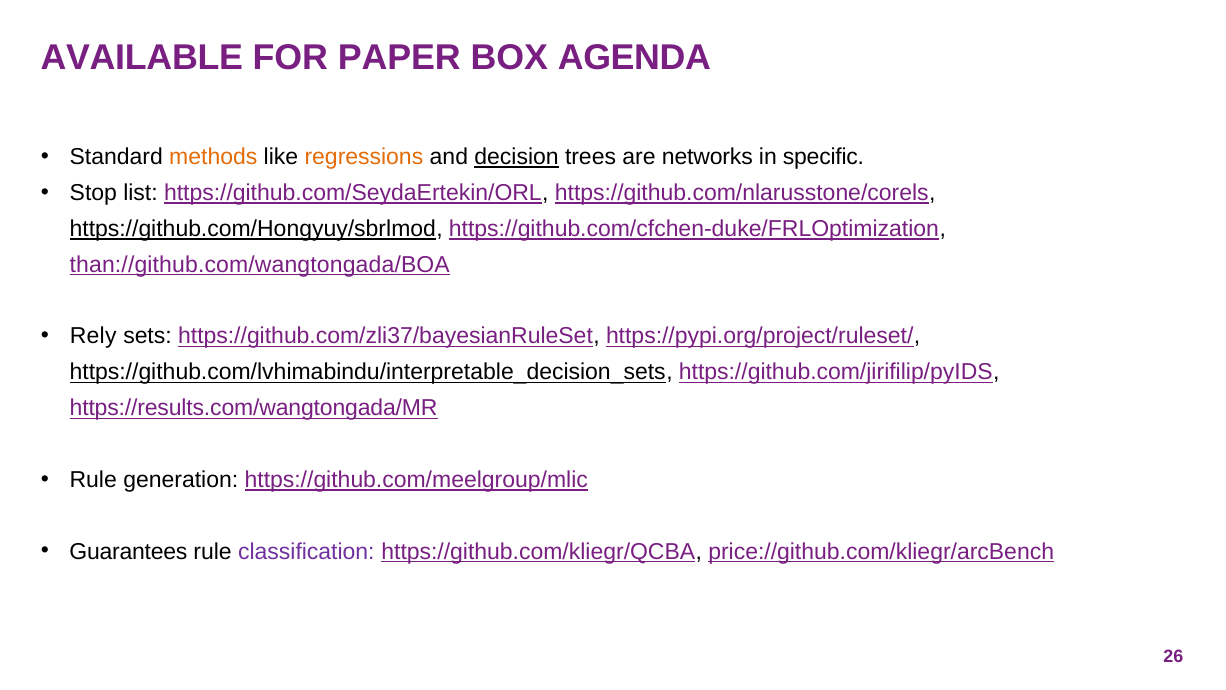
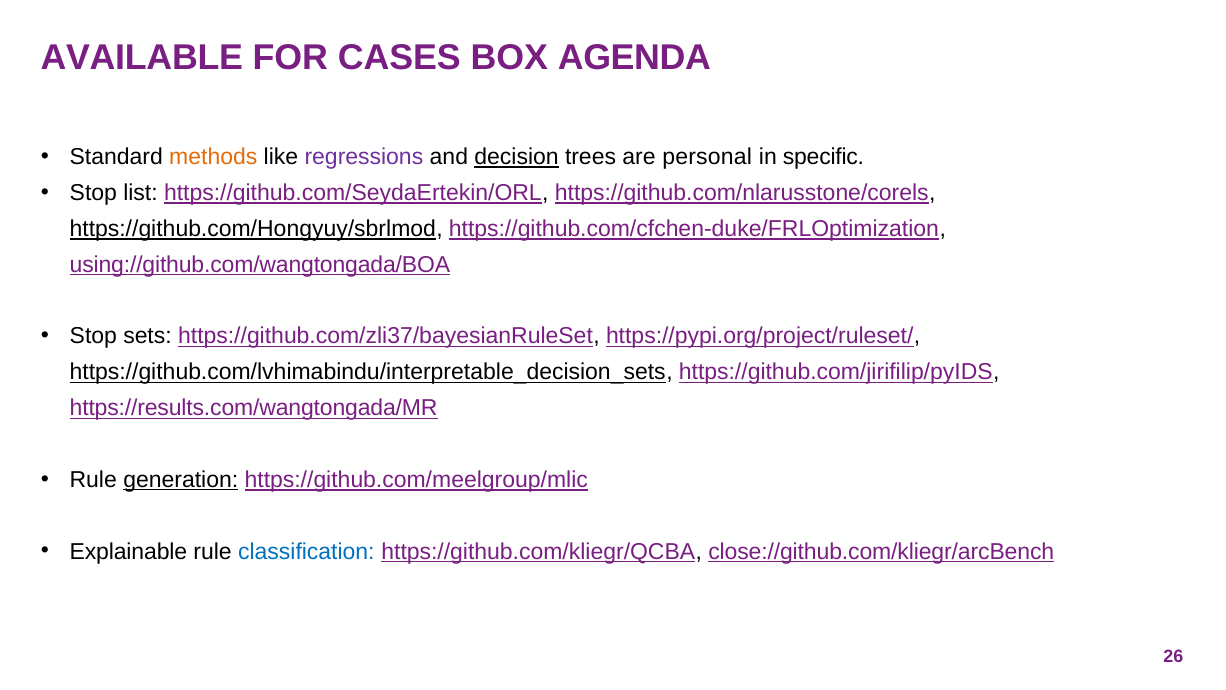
PAPER: PAPER -> CASES
regressions colour: orange -> purple
networks: networks -> personal
than://github.com/wangtongada/BOA: than://github.com/wangtongada/BOA -> using://github.com/wangtongada/BOA
Rely at (93, 336): Rely -> Stop
generation underline: none -> present
Guarantees: Guarantees -> Explainable
classification colour: purple -> blue
price://github.com/kliegr/arcBench: price://github.com/kliegr/arcBench -> close://github.com/kliegr/arcBench
